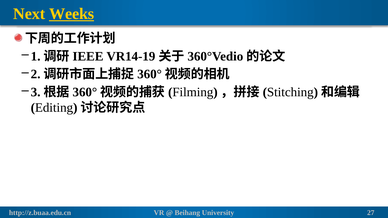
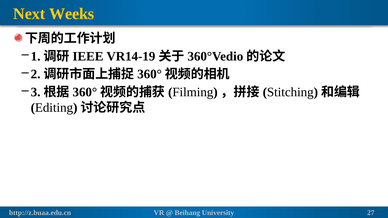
Weeks underline: present -> none
